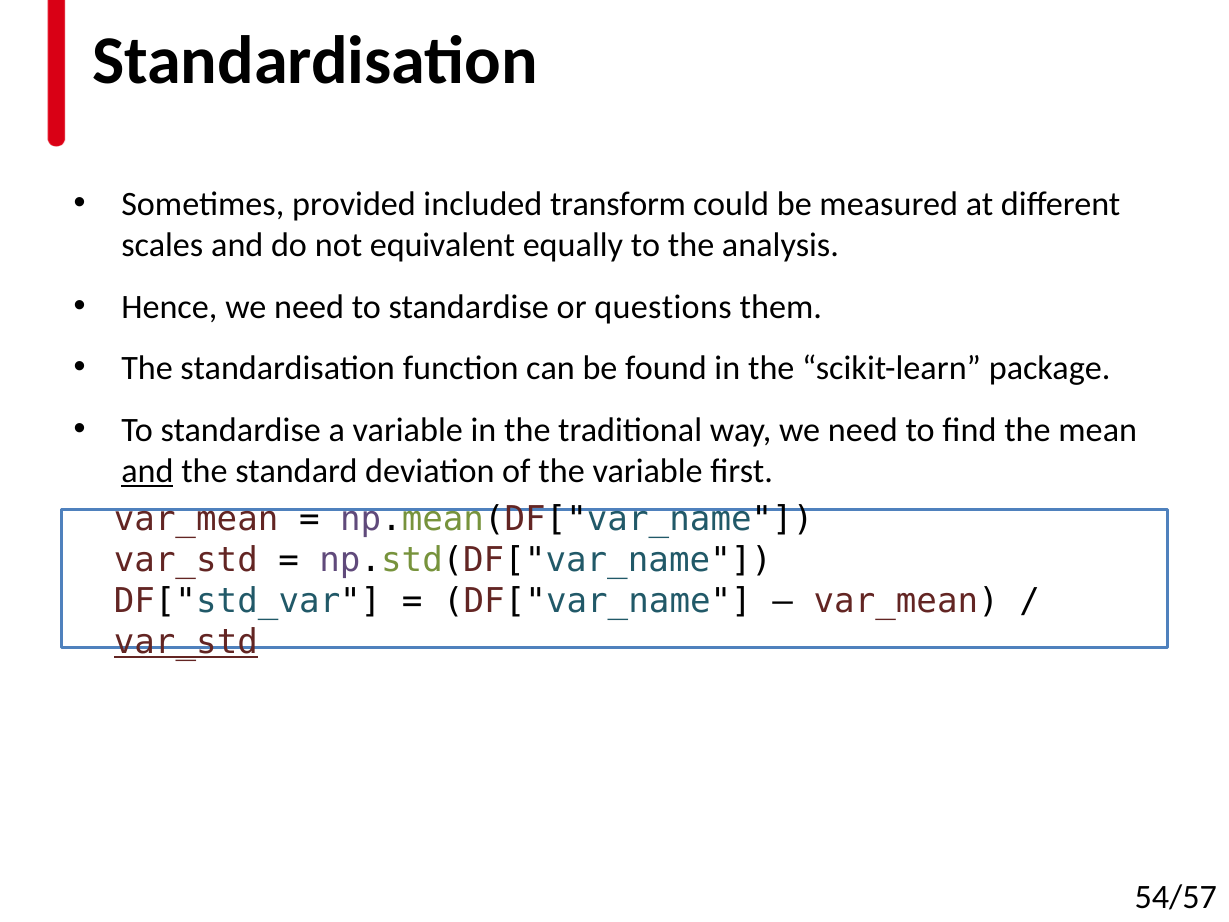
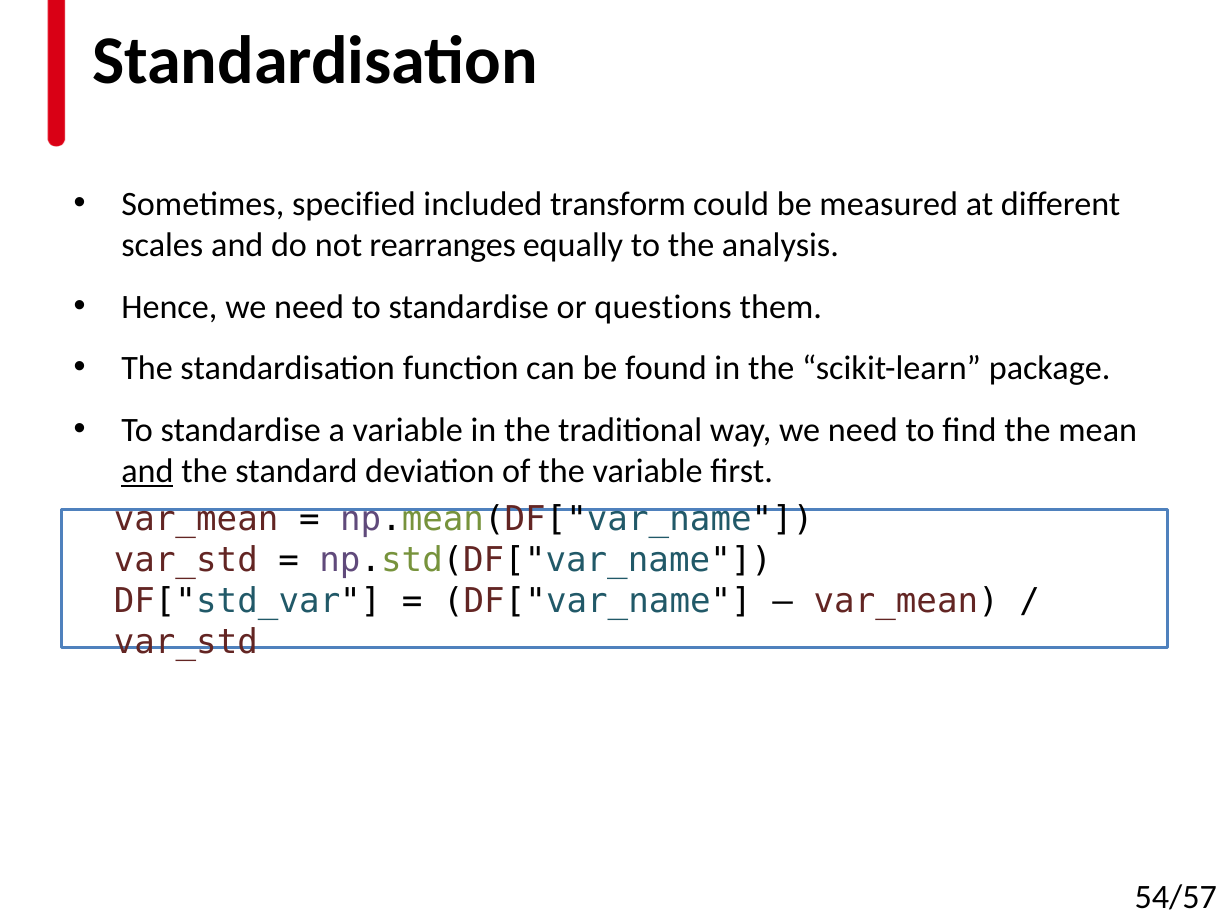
provided: provided -> specified
equivalent: equivalent -> rearranges
var_std at (186, 642) underline: present -> none
